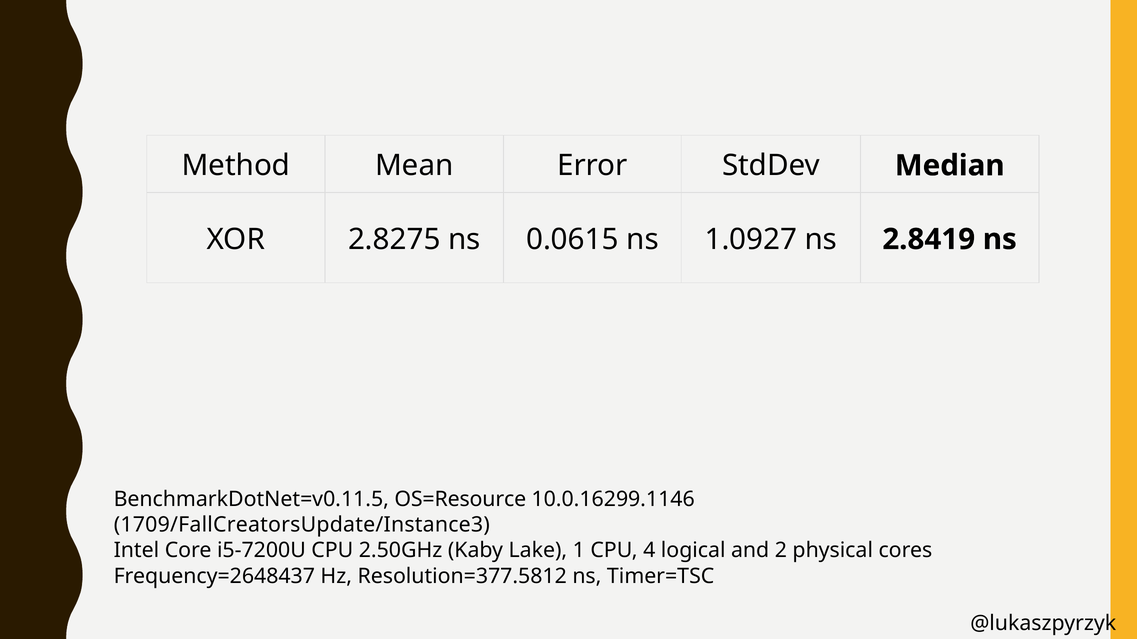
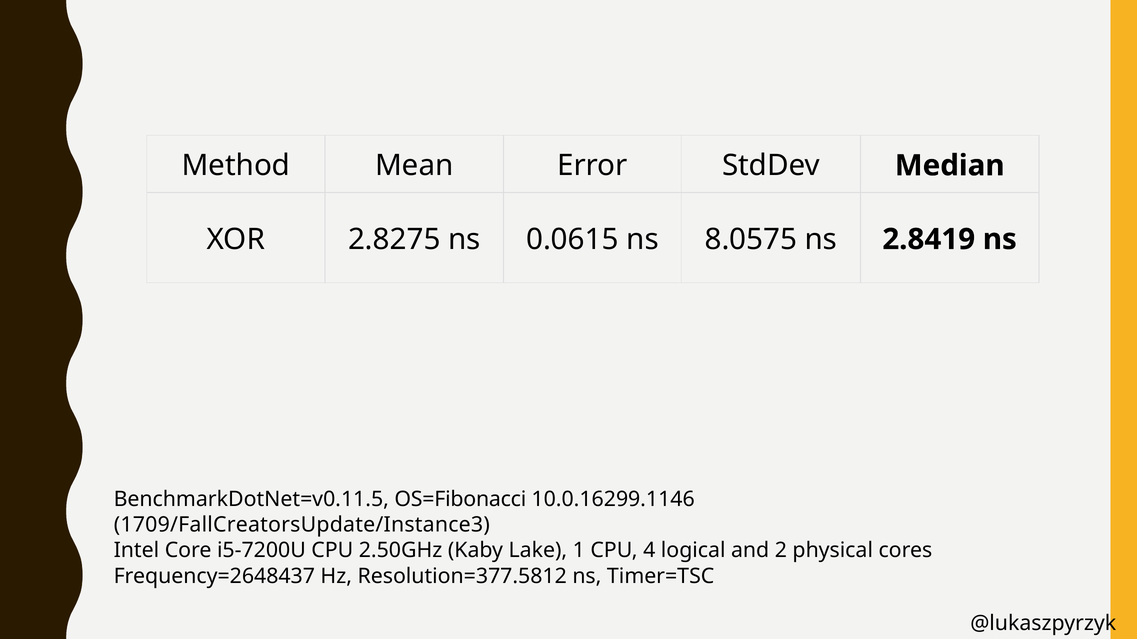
1.0927: 1.0927 -> 8.0575
OS=Resource: OS=Resource -> OS=Fibonacci
